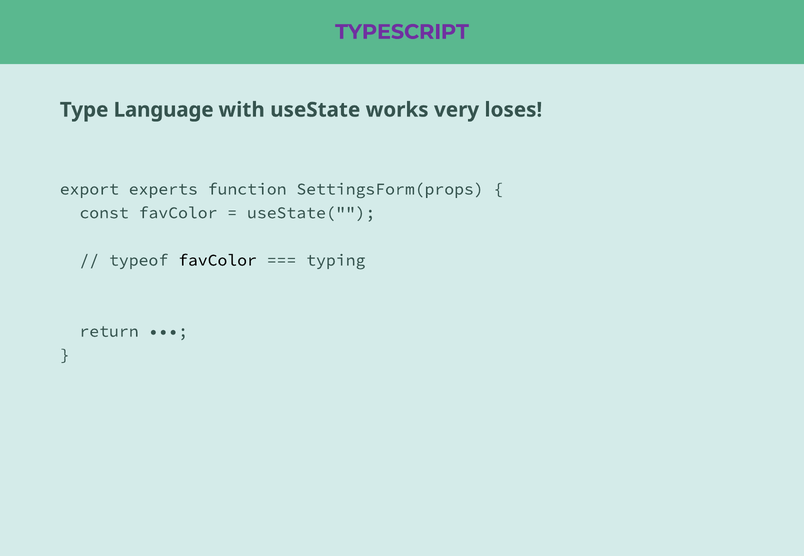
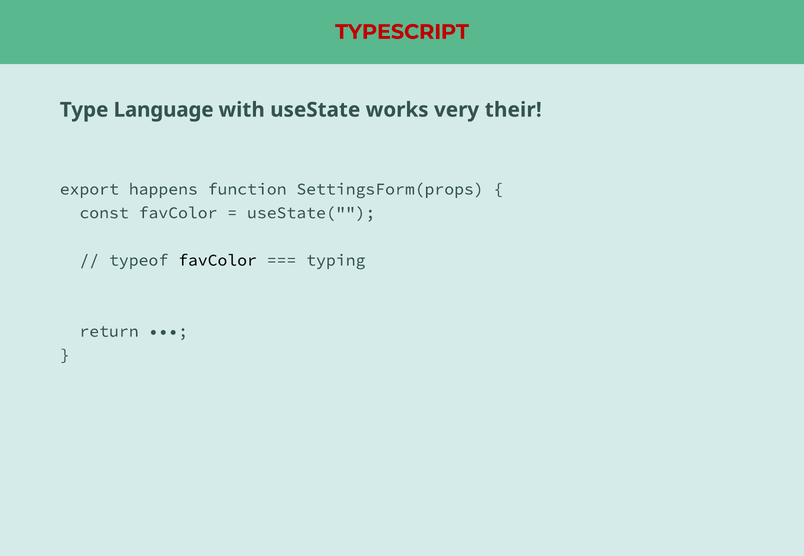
TYPESCRIPT colour: purple -> red
loses: loses -> their
experts: experts -> happens
